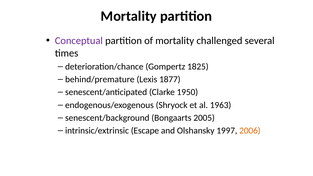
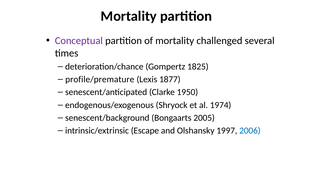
behind/premature: behind/premature -> profile/premature
1963: 1963 -> 1974
2006 colour: orange -> blue
